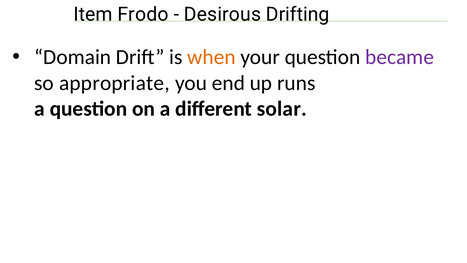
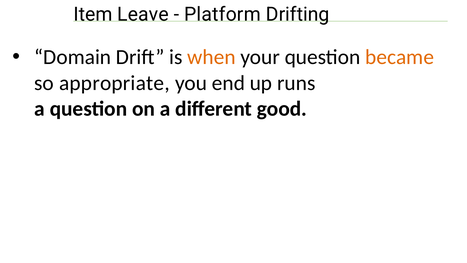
Frodo: Frodo -> Leave
Desirous: Desirous -> Platform
became colour: purple -> orange
solar: solar -> good
